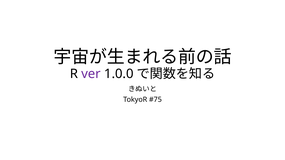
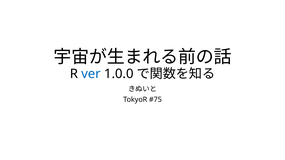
ver colour: purple -> blue
